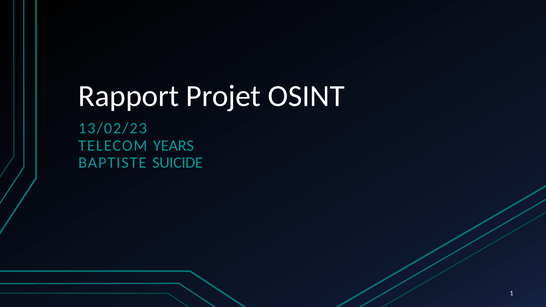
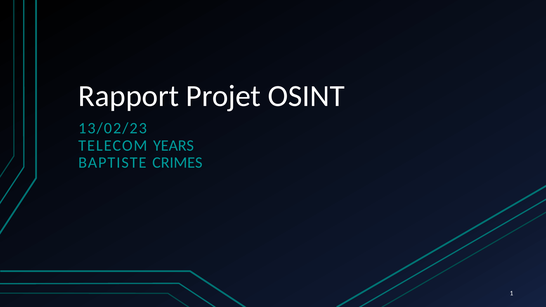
SUICIDE: SUICIDE -> CRIMES
